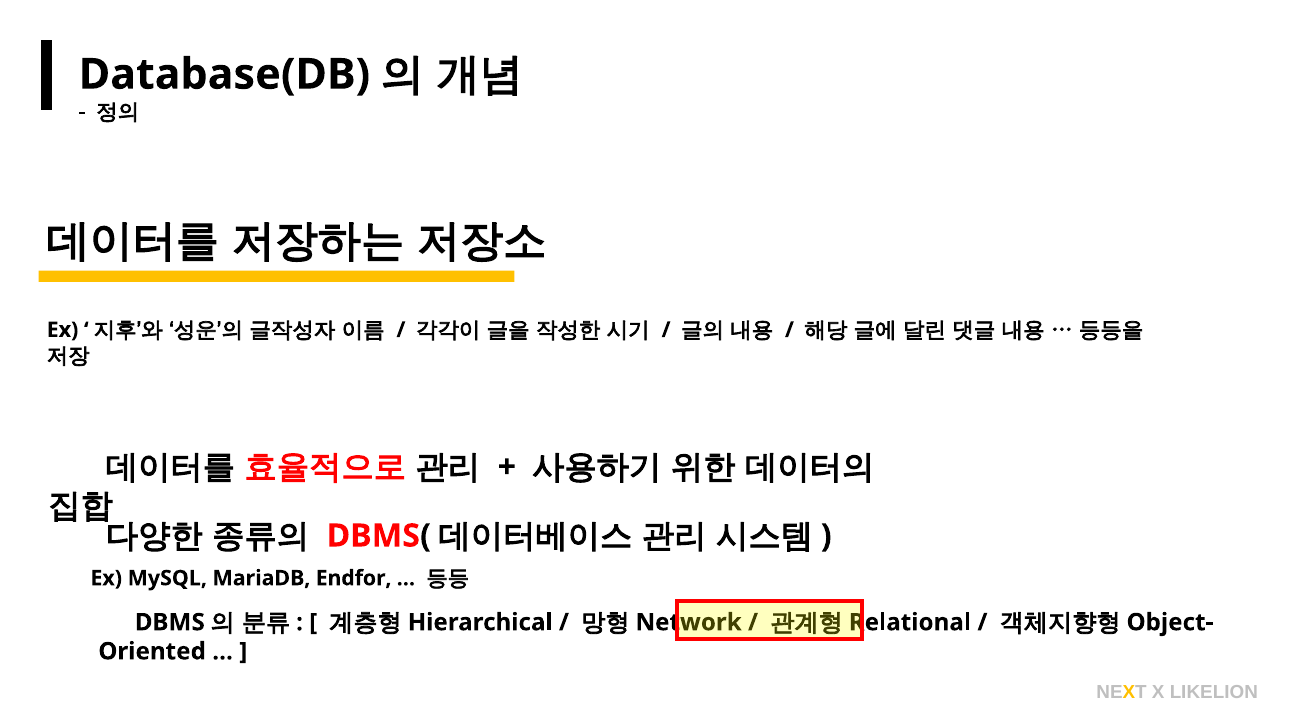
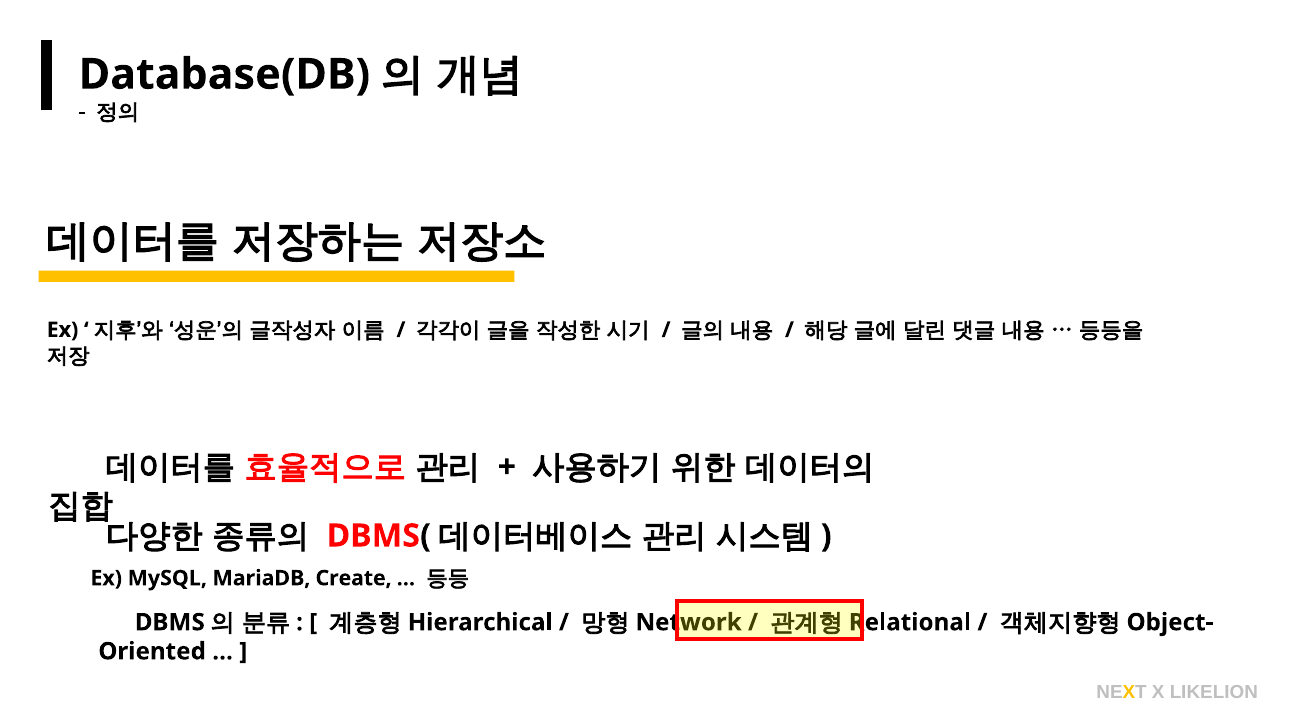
Endfor: Endfor -> Create
